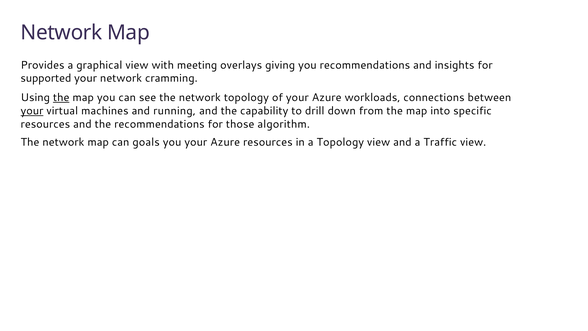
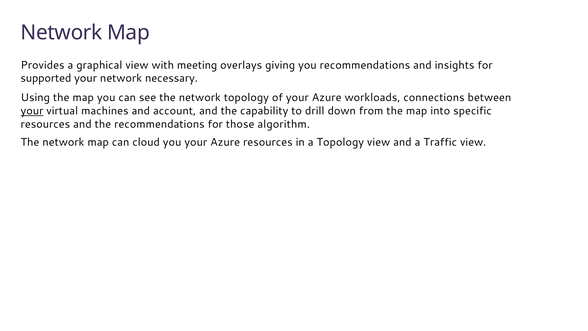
cramming: cramming -> necessary
the at (61, 98) underline: present -> none
running: running -> account
goals: goals -> cloud
